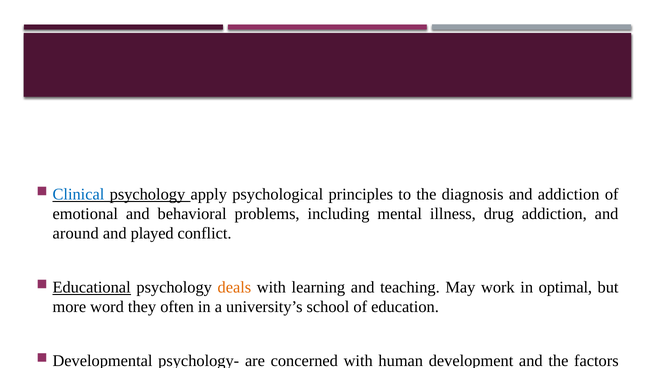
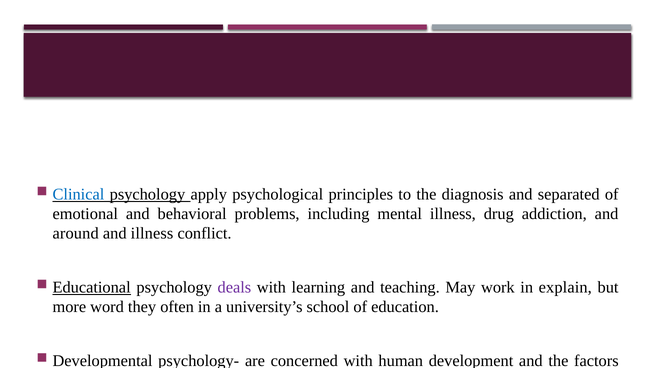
and addiction: addiction -> separated
and played: played -> illness
deals colour: orange -> purple
optimal: optimal -> explain
